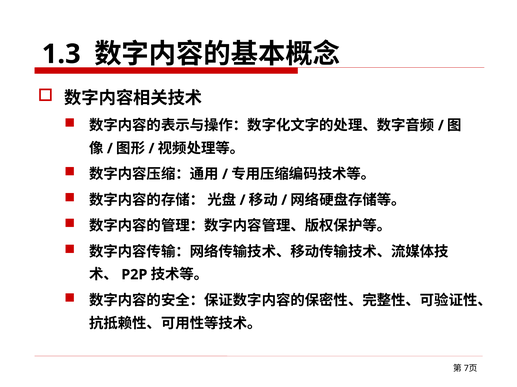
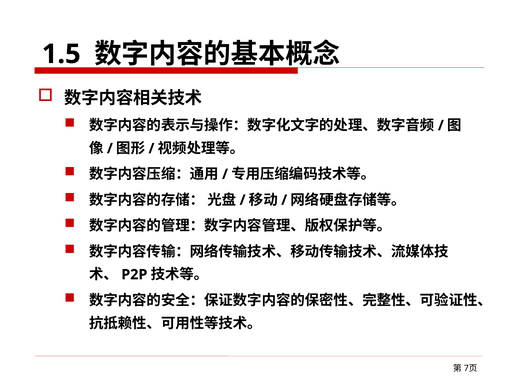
1.3: 1.3 -> 1.5
